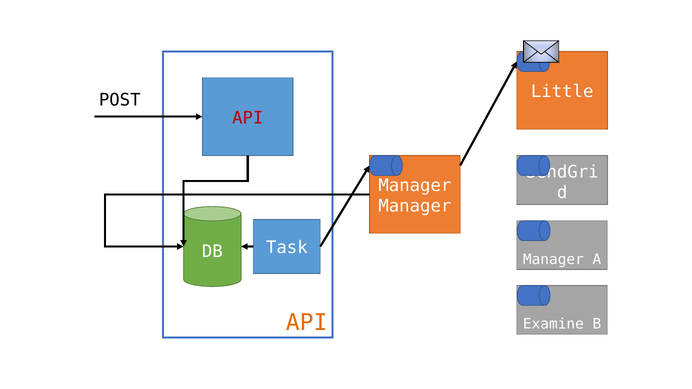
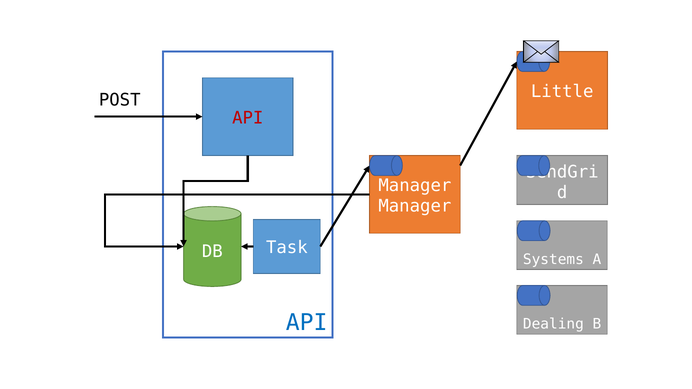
Manager at (553, 260): Manager -> Systems
API at (307, 323) colour: orange -> blue
Examine: Examine -> Dealing
